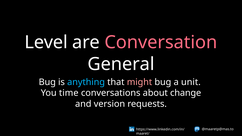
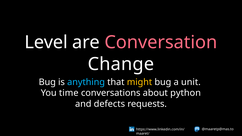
General: General -> Change
might colour: pink -> yellow
change: change -> python
version: version -> defects
